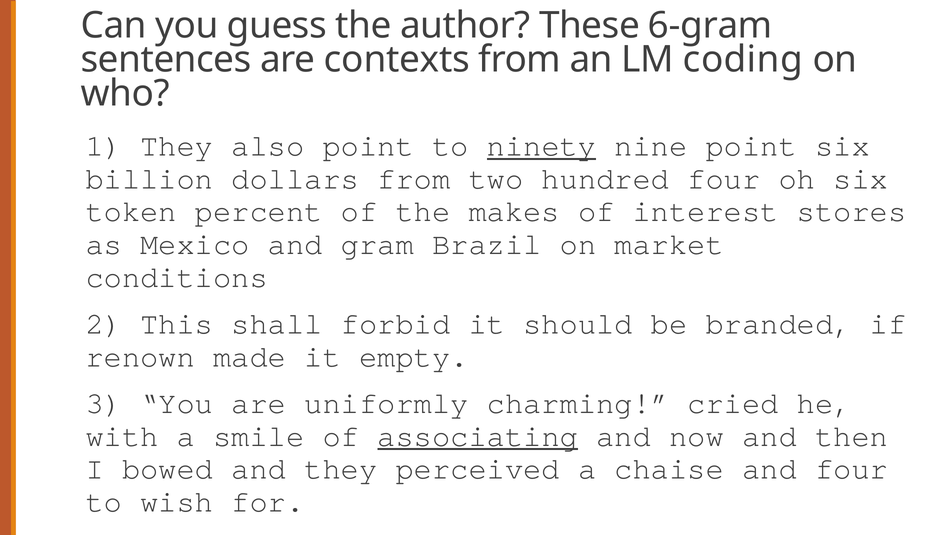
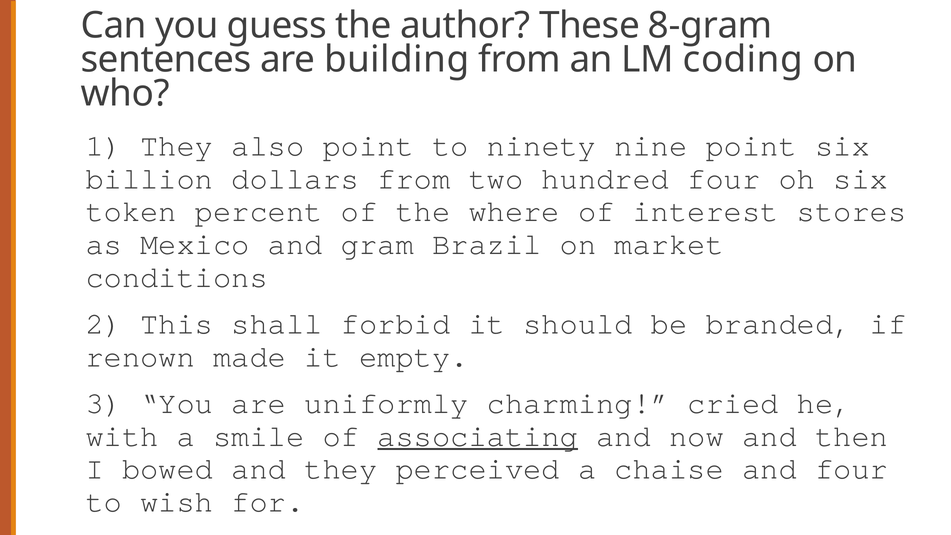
6-gram: 6-gram -> 8-gram
contexts: contexts -> building
ninety underline: present -> none
makes: makes -> where
